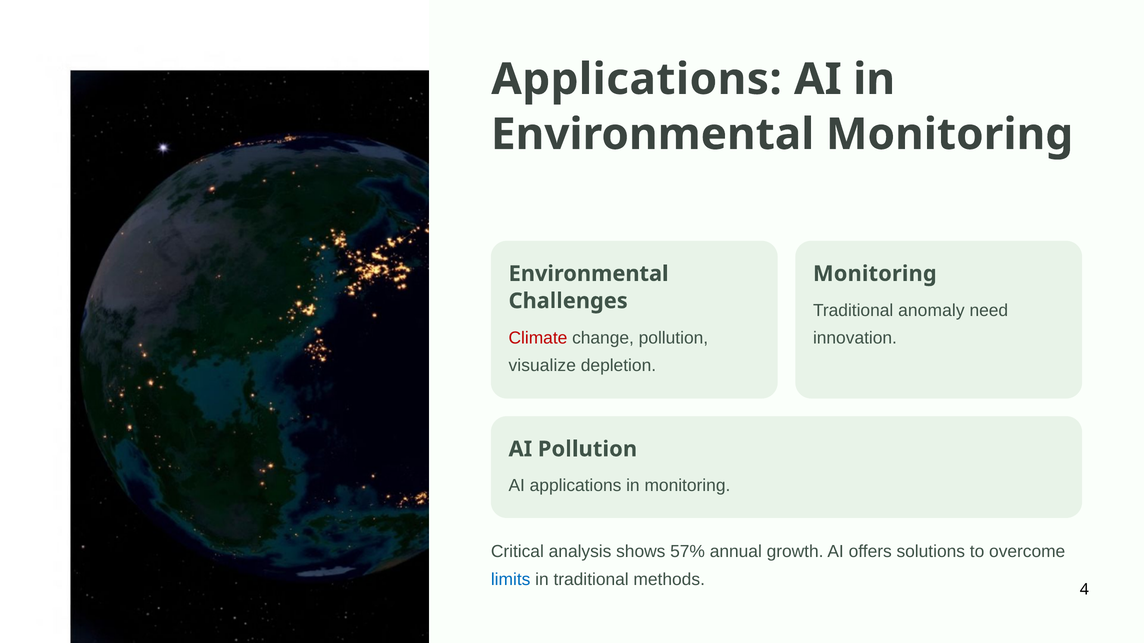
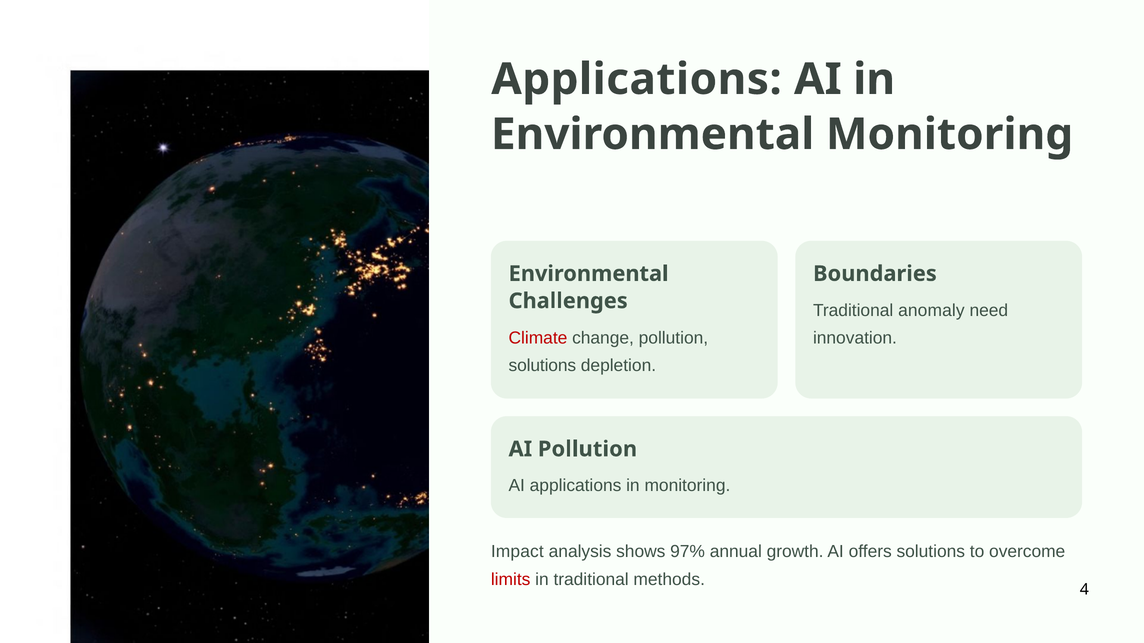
Monitoring at (875, 274): Monitoring -> Boundaries
visualize at (542, 366): visualize -> solutions
Critical: Critical -> Impact
57%: 57% -> 97%
limits colour: blue -> red
